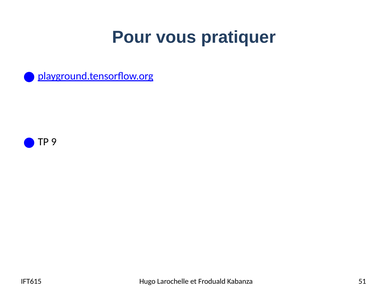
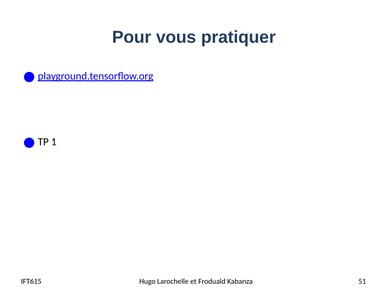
9: 9 -> 1
